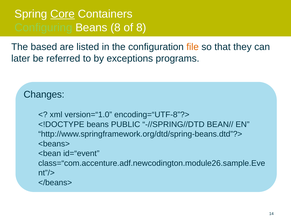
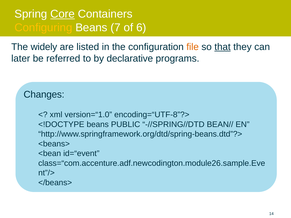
Configuring colour: light green -> yellow
Beans 8: 8 -> 7
of 8: 8 -> 6
based: based -> widely
that underline: none -> present
exceptions: exceptions -> declarative
